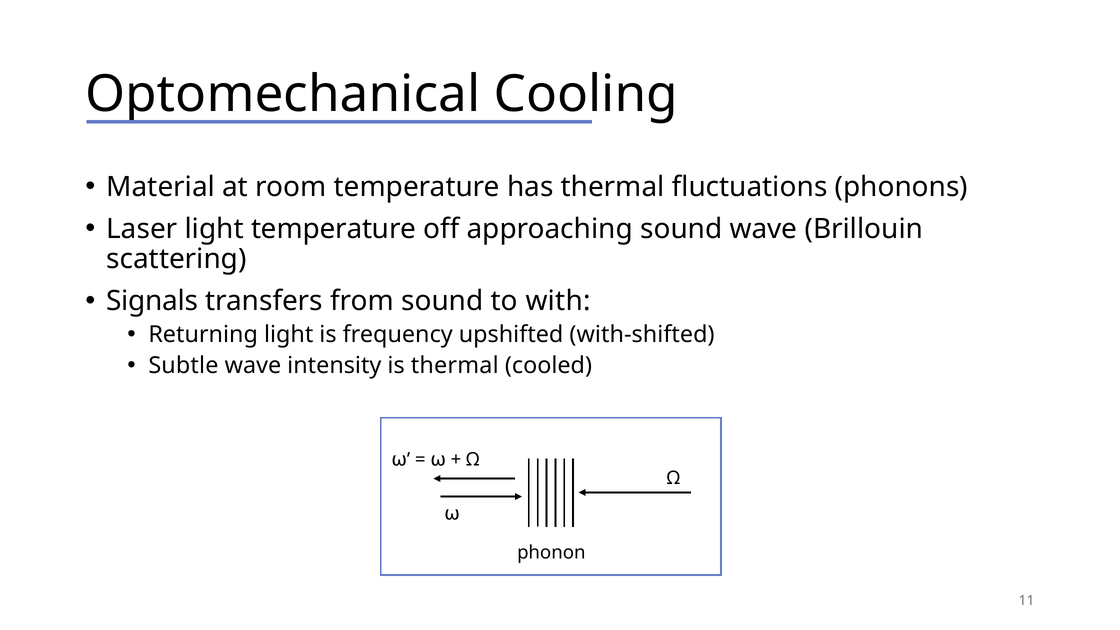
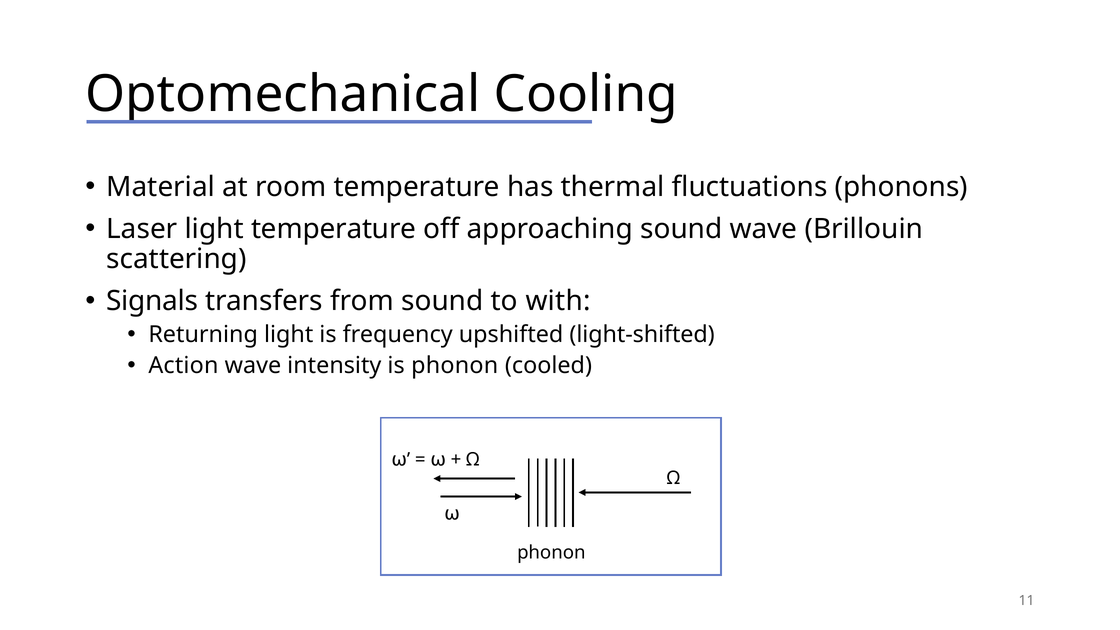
with-shifted: with-shifted -> light-shifted
Subtle: Subtle -> Action
is thermal: thermal -> phonon
